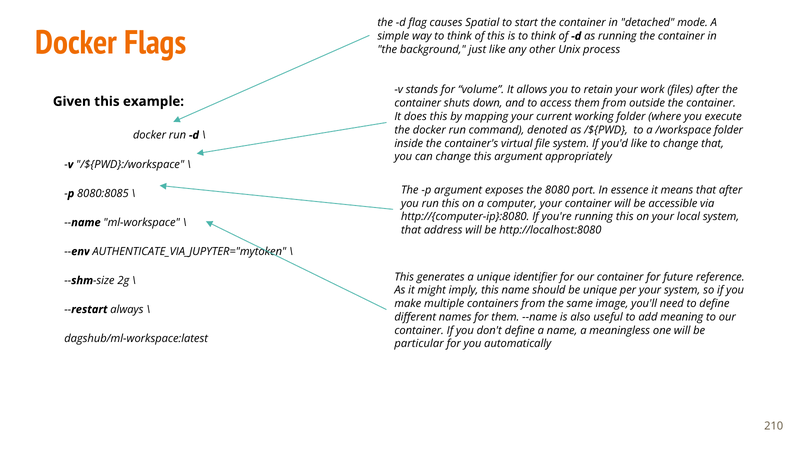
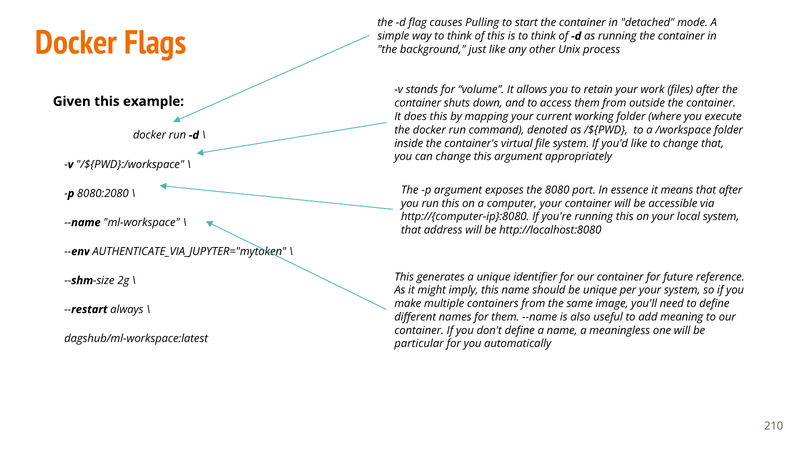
Spatial: Spatial -> Pulling
8080:8085: 8080:8085 -> 8080:2080
